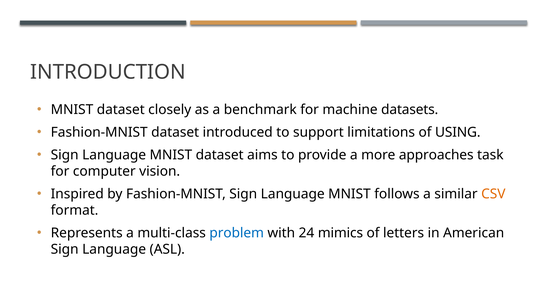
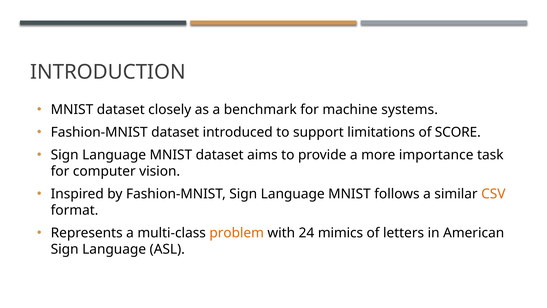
datasets: datasets -> systems
USING: USING -> SCORE
approaches: approaches -> importance
problem colour: blue -> orange
